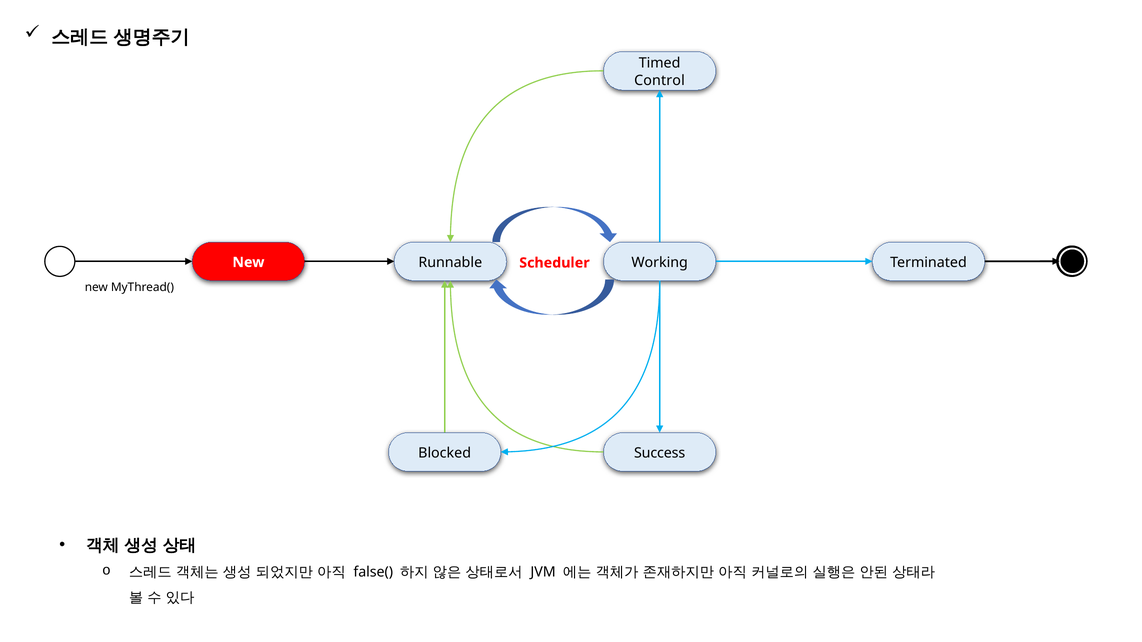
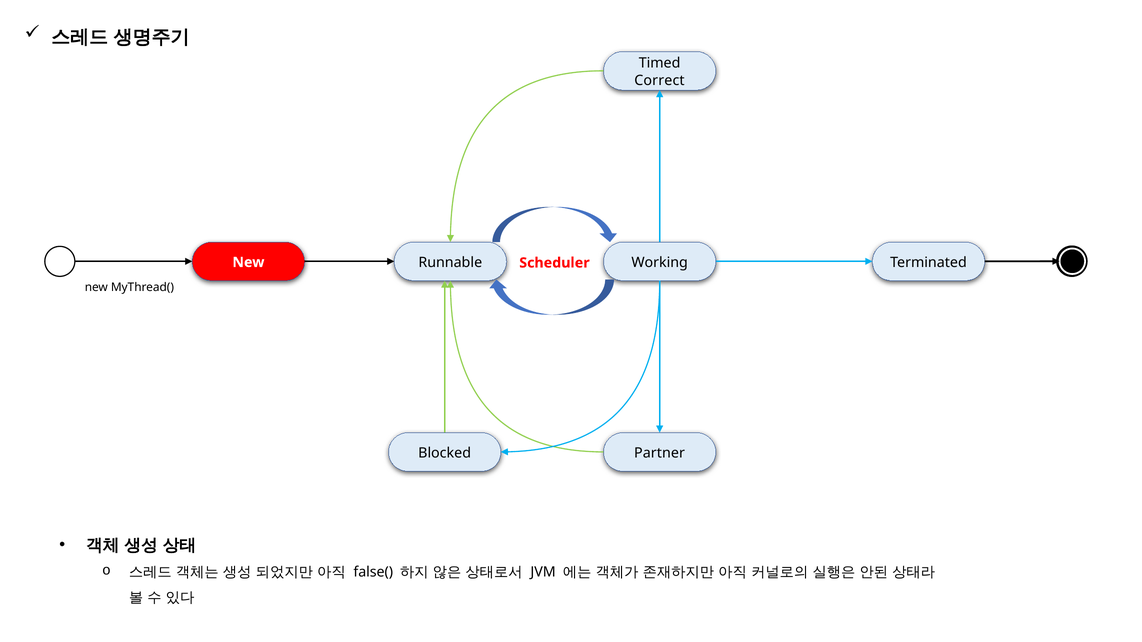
Control: Control -> Correct
Success: Success -> Partner
